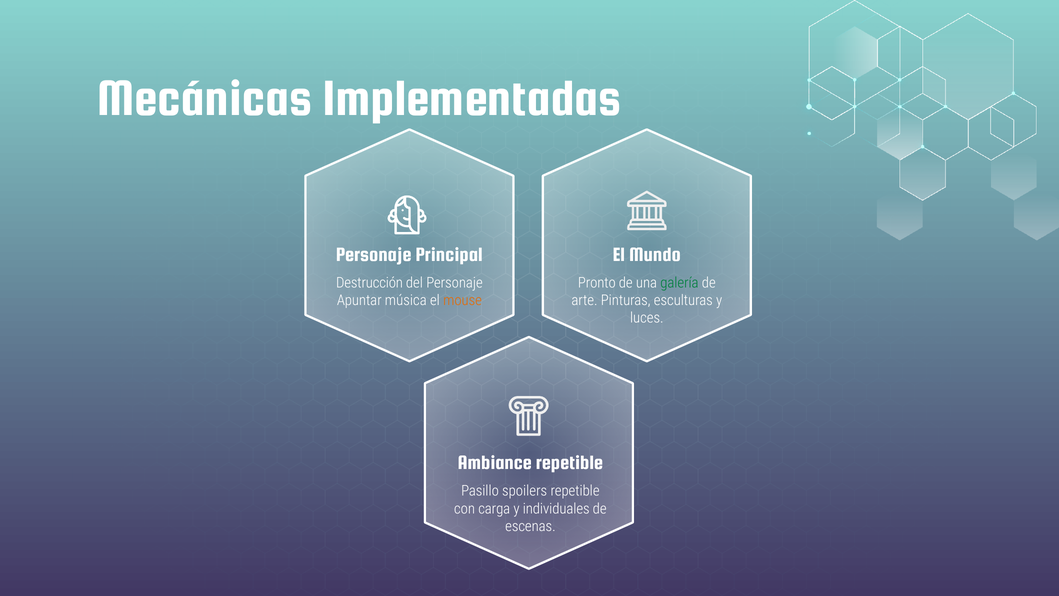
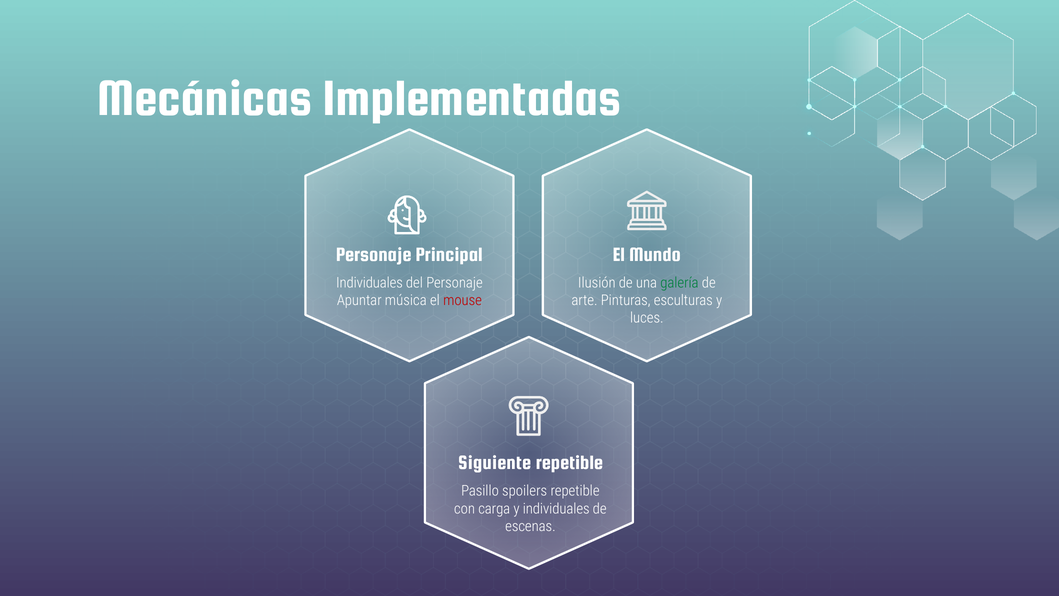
Destrucción at (370, 283): Destrucción -> Individuales
Pronto: Pronto -> Ilusión
mouse colour: orange -> red
Ambiance: Ambiance -> Siguiente
